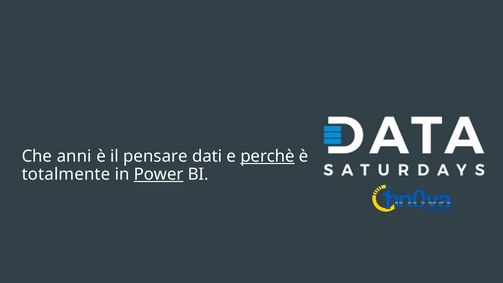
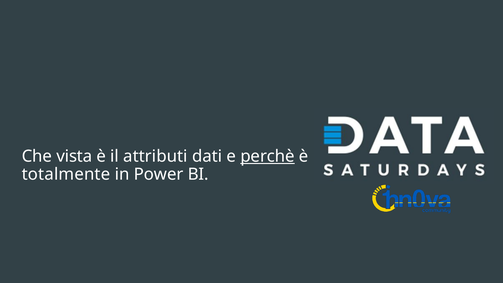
anni: anni -> vista
pensare: pensare -> attributi
Power underline: present -> none
